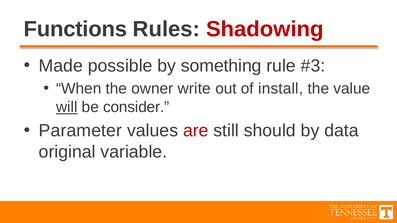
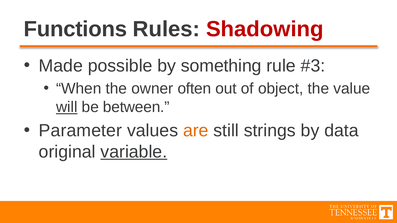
write: write -> often
install: install -> object
consider: consider -> between
are colour: red -> orange
should: should -> strings
variable underline: none -> present
